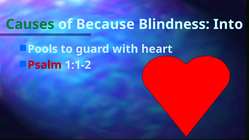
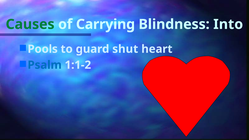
Because: Because -> Carrying
with: with -> shut
Psalm colour: red -> blue
